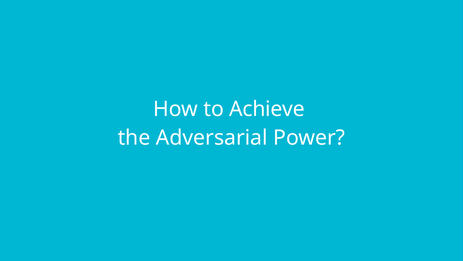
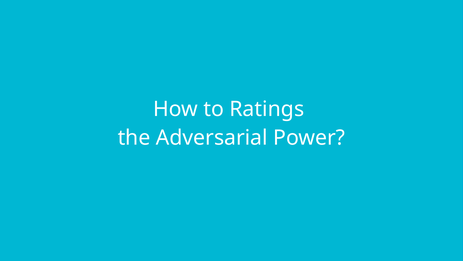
Achieve: Achieve -> Ratings
